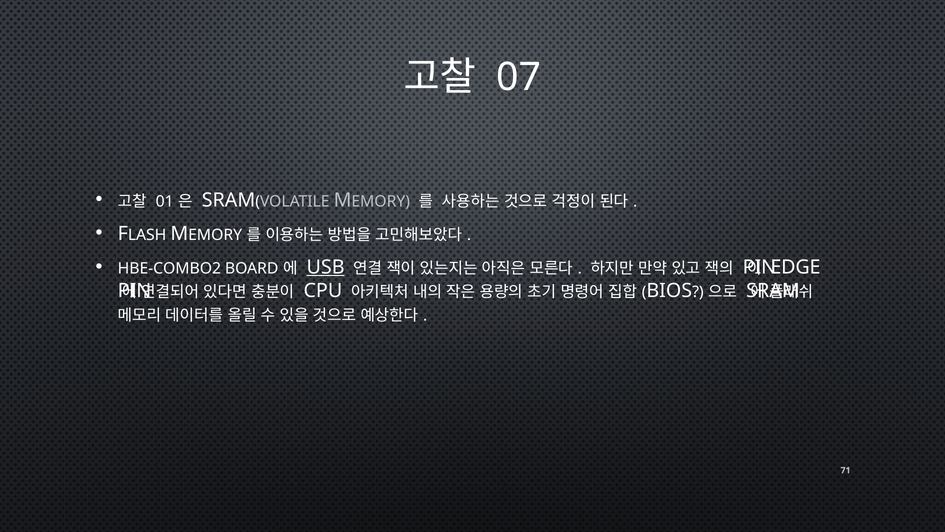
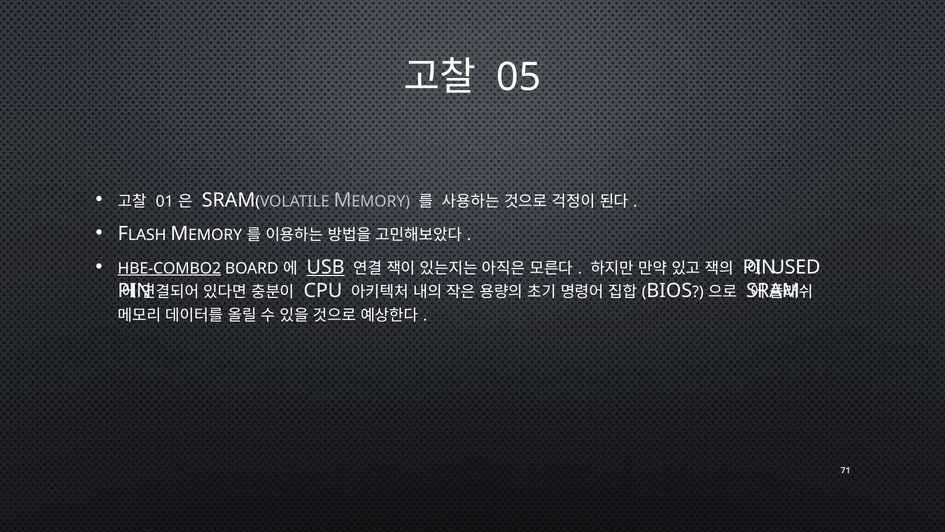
07: 07 -> 05
HBE-COMBO2 underline: none -> present
EDGE: EDGE -> USED
